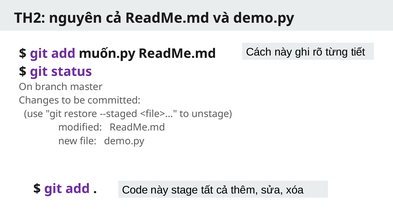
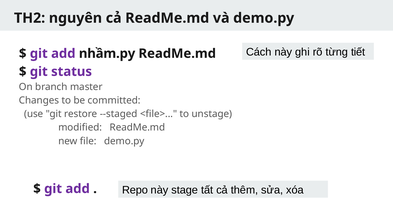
muốn.py: muốn.py -> nhầm.py
Code: Code -> Repo
